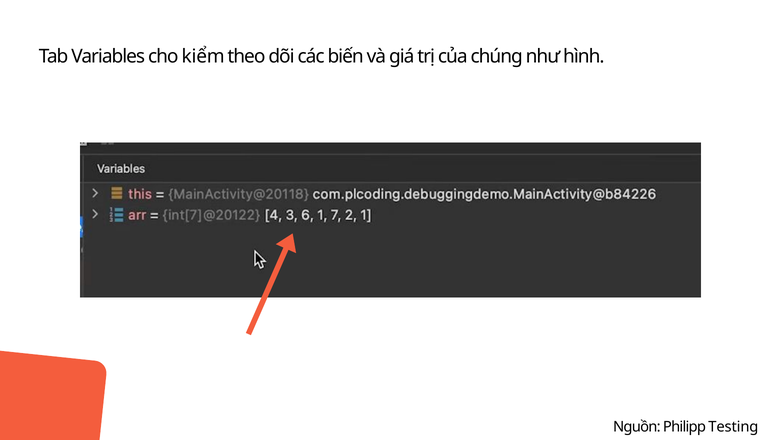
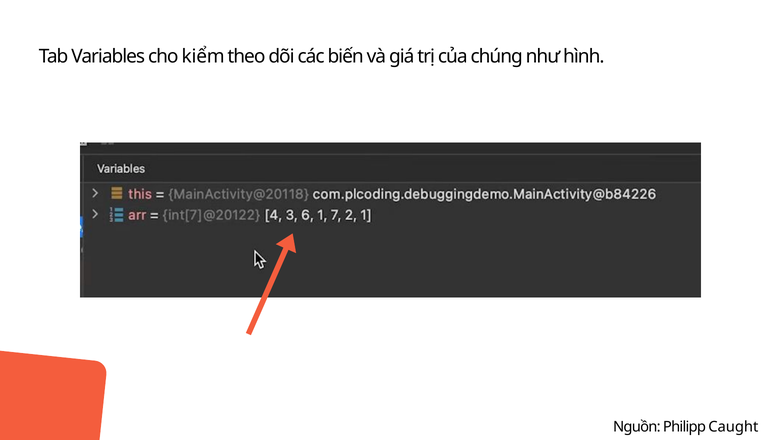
Testing: Testing -> Caught
